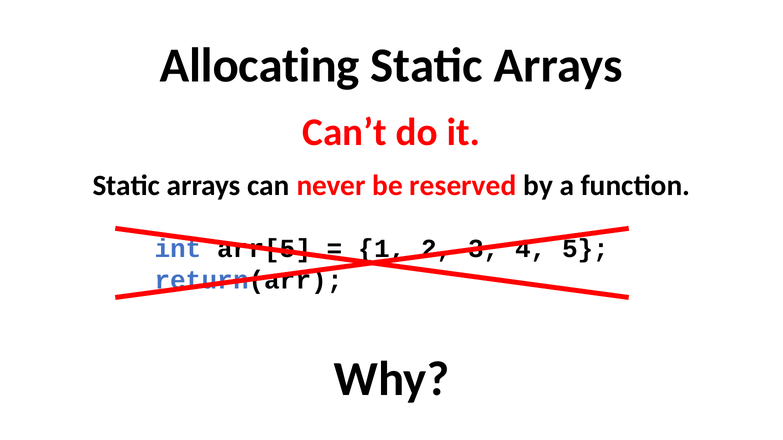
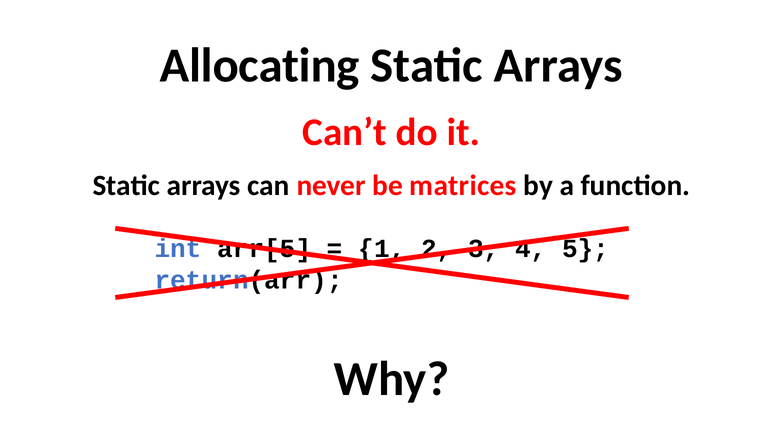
reserved: reserved -> matrices
